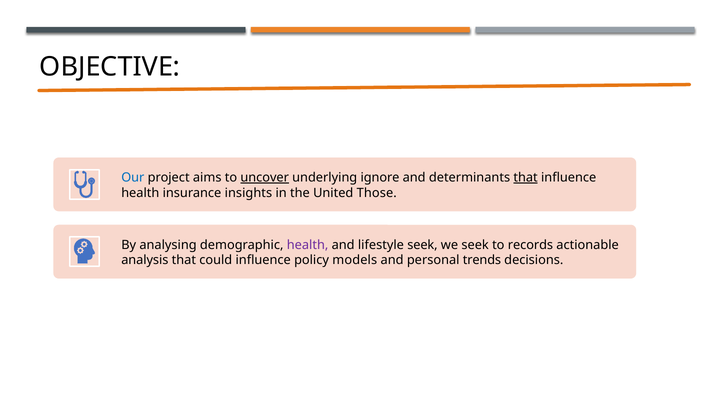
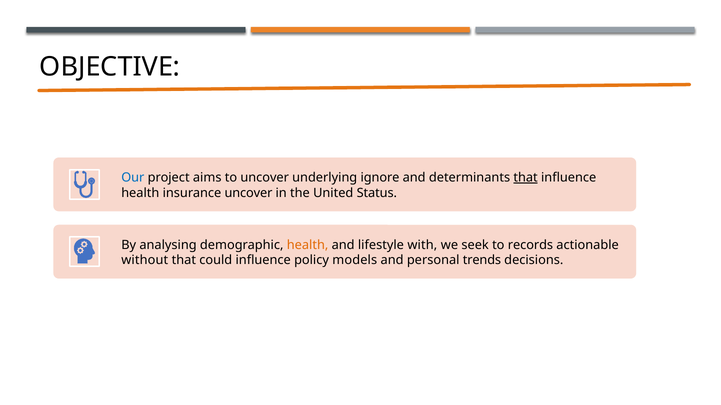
uncover at (265, 178) underline: present -> none
insurance insights: insights -> uncover
Those: Those -> Status
health at (308, 245) colour: purple -> orange
lifestyle seek: seek -> with
analysis: analysis -> without
